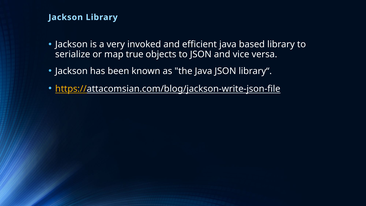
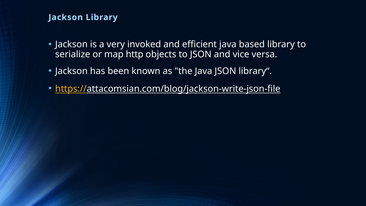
true: true -> http
